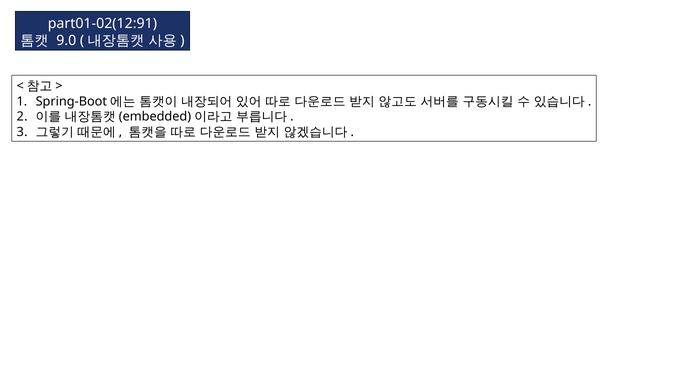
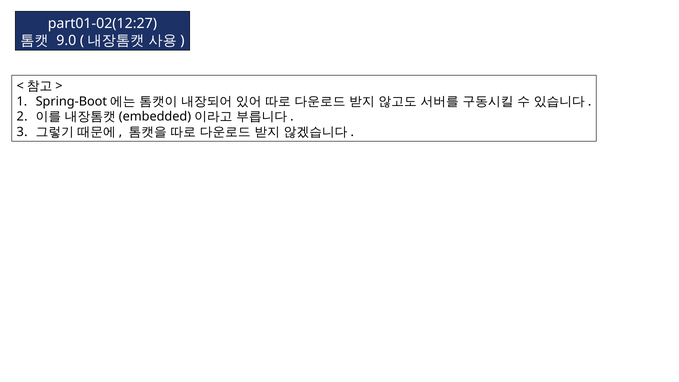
part01-02(12:91: part01-02(12:91 -> part01-02(12:27
